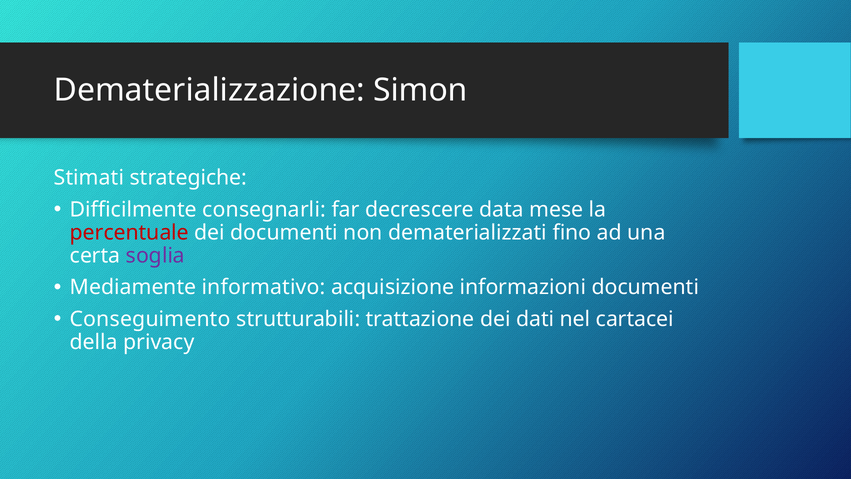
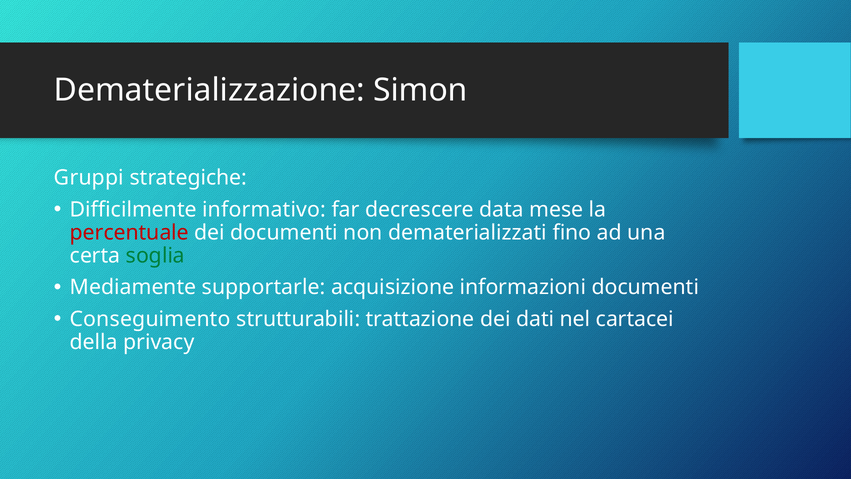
Stimati: Stimati -> Gruppi
consegnarli: consegnarli -> informativo
soglia colour: purple -> green
informativo: informativo -> supportarle
